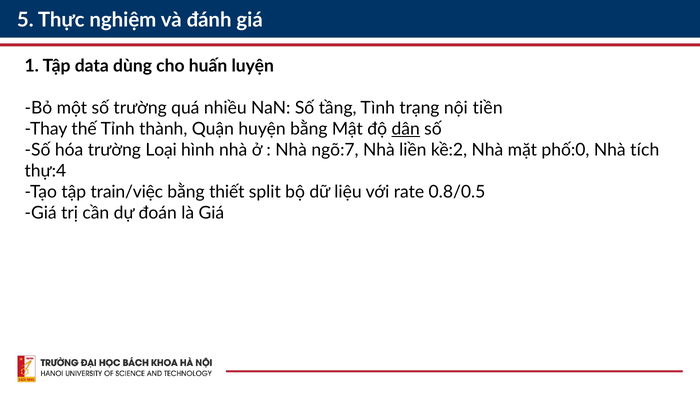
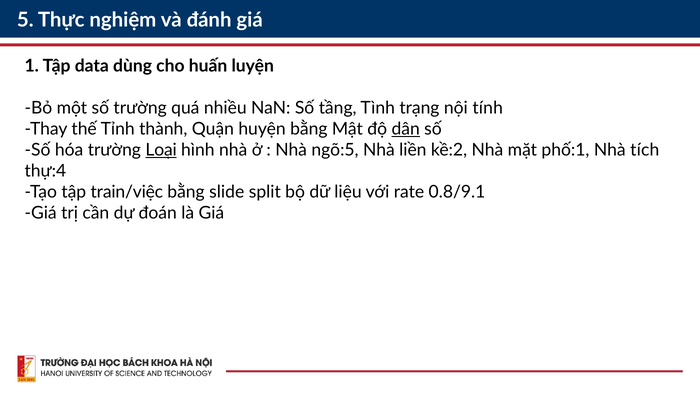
tiền: tiền -> tính
Loại underline: none -> present
ngõ:7: ngõ:7 -> ngõ:5
phố:0: phố:0 -> phố:1
thiết: thiết -> slide
0.8/0.5: 0.8/0.5 -> 0.8/9.1
